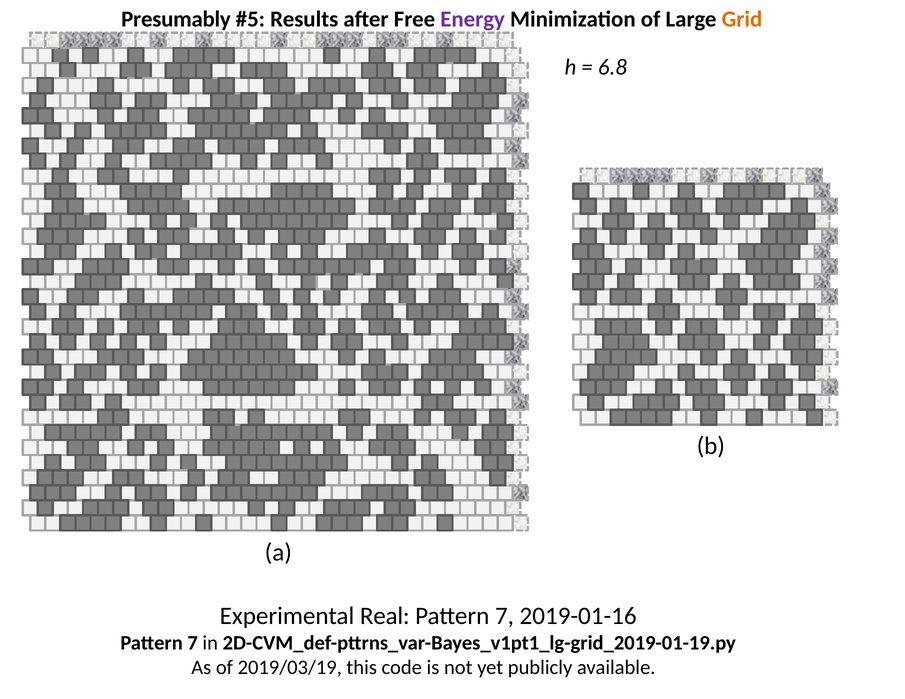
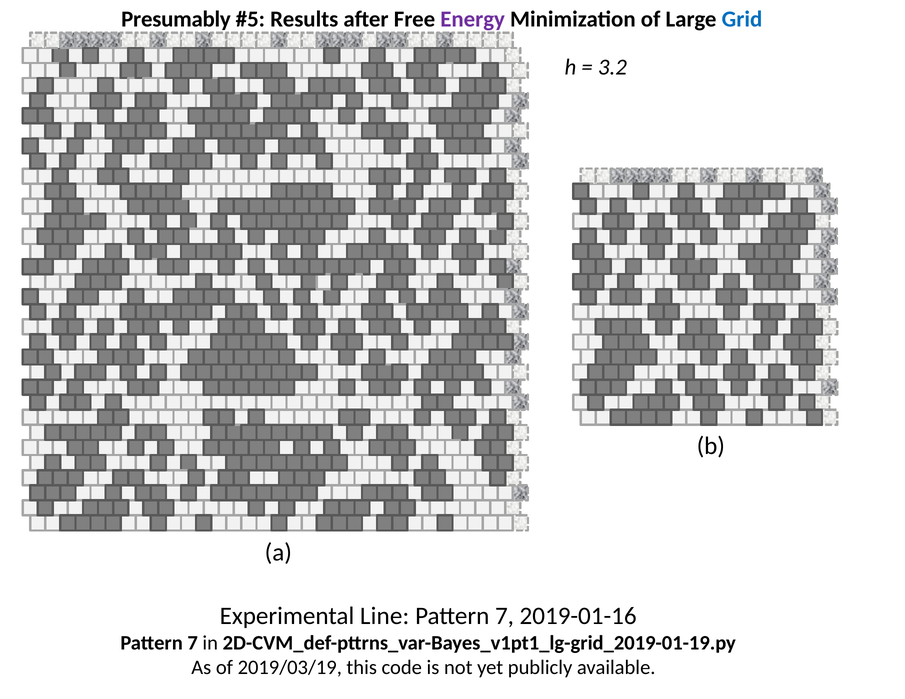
Grid colour: orange -> blue
6.8: 6.8 -> 3.2
Real: Real -> Line
